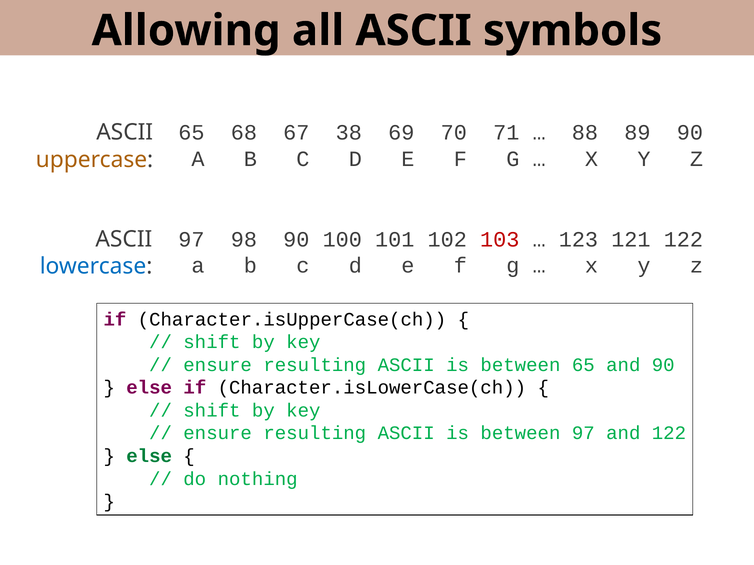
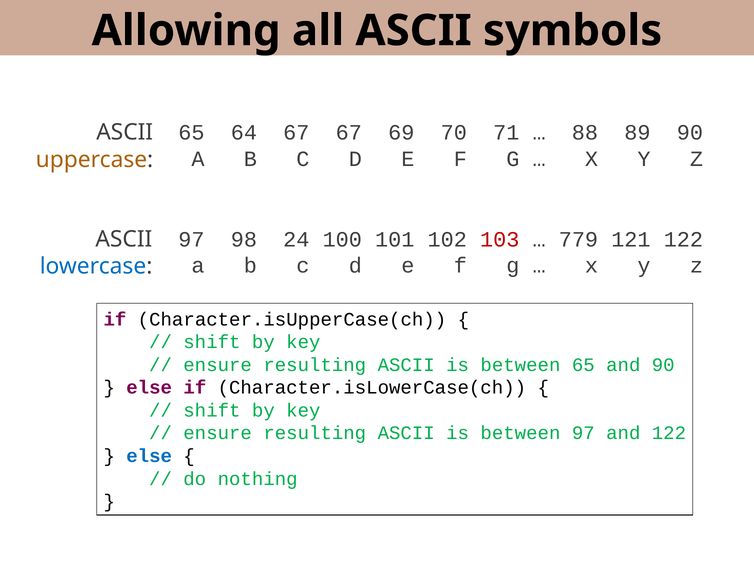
68: 68 -> 64
67 38: 38 -> 67
98 90: 90 -> 24
123: 123 -> 779
else at (149, 456) colour: green -> blue
